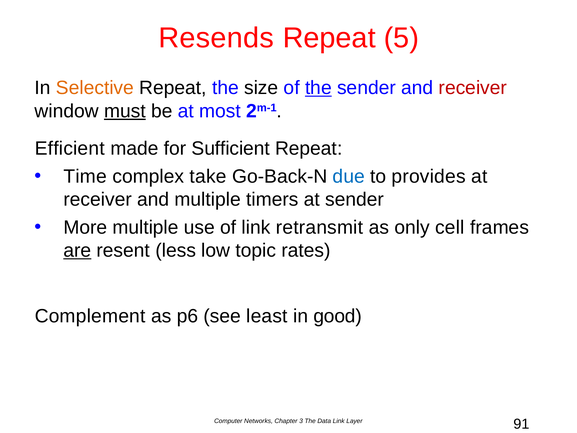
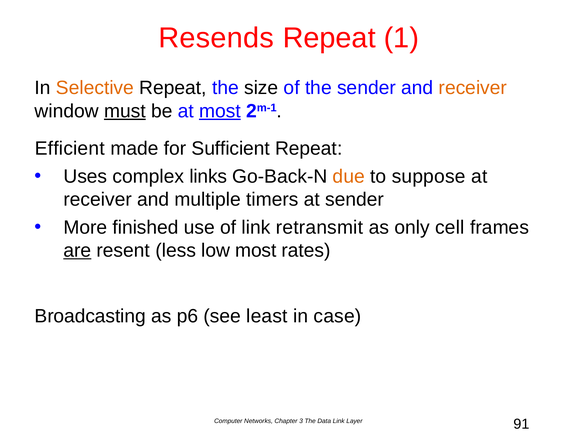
5: 5 -> 1
the at (318, 88) underline: present -> none
receiver at (473, 88) colour: red -> orange
most at (220, 111) underline: none -> present
Time: Time -> Uses
take: take -> links
due colour: blue -> orange
provides: provides -> suppose
More multiple: multiple -> finished
low topic: topic -> most
Complement: Complement -> Broadcasting
good: good -> case
